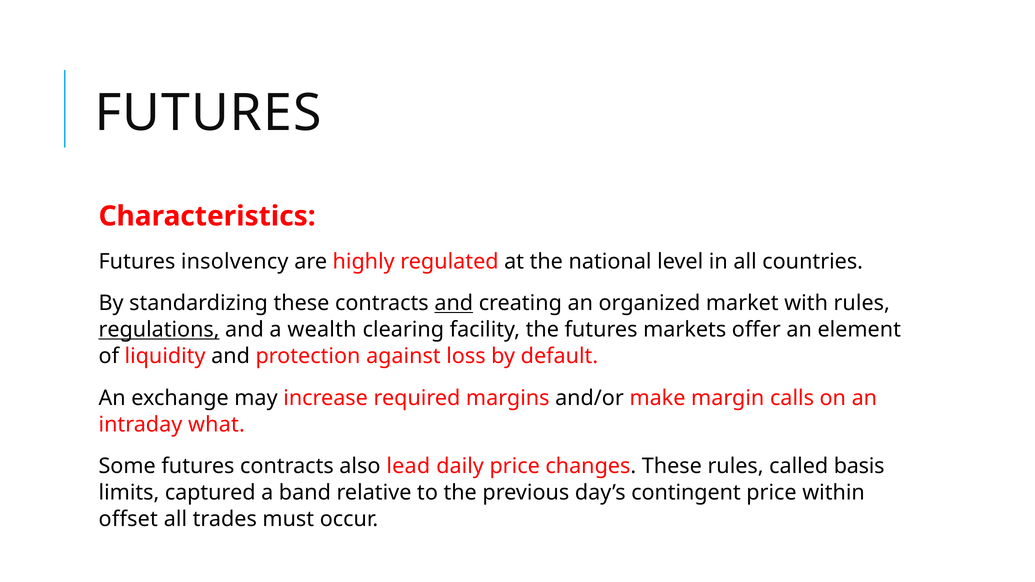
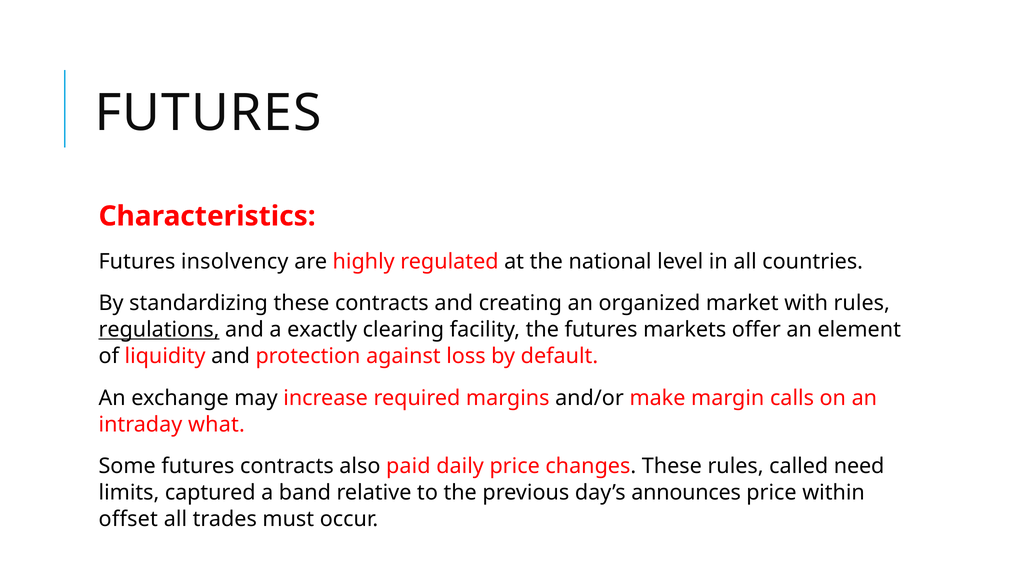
and at (454, 303) underline: present -> none
wealth: wealth -> exactly
lead: lead -> paid
basis: basis -> need
contingent: contingent -> announces
